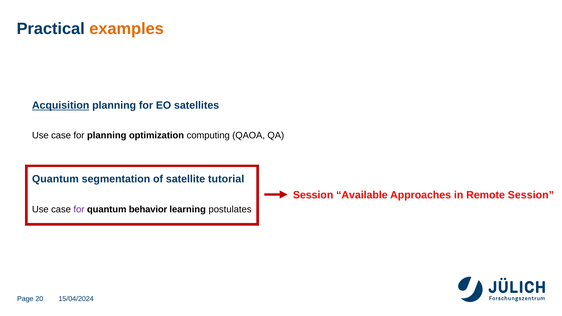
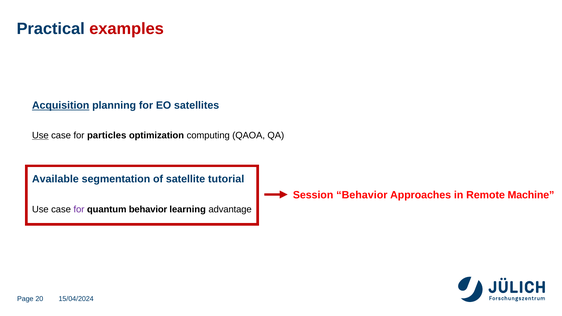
examples colour: orange -> red
Use at (40, 135) underline: none -> present
for planning: planning -> particles
Quantum at (55, 179): Quantum -> Available
Session Available: Available -> Behavior
Remote Session: Session -> Machine
postulates: postulates -> advantage
